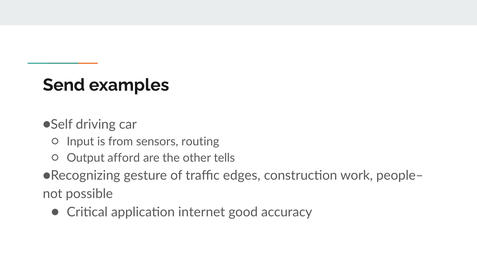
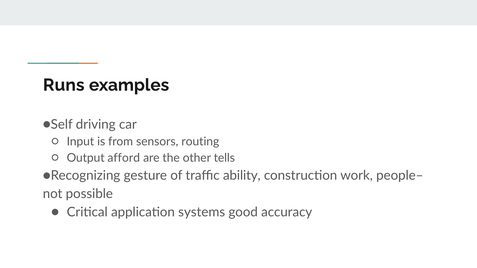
Send: Send -> Runs
edges: edges -> ability
internet: internet -> systems
